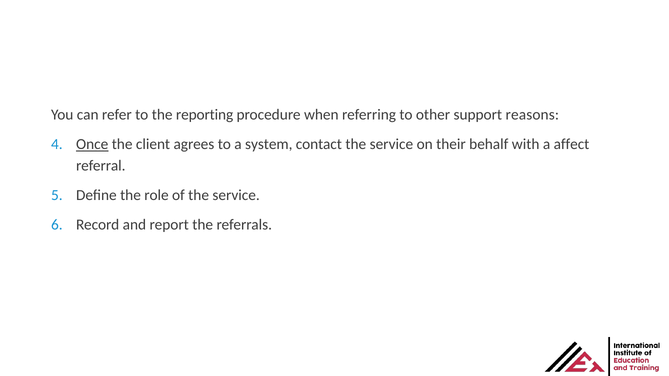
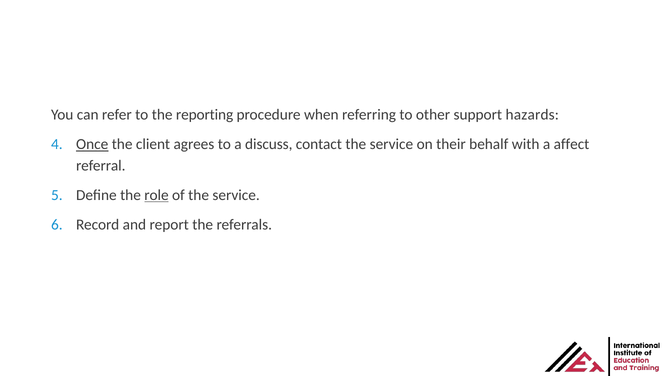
reasons: reasons -> hazards
system: system -> discuss
role underline: none -> present
